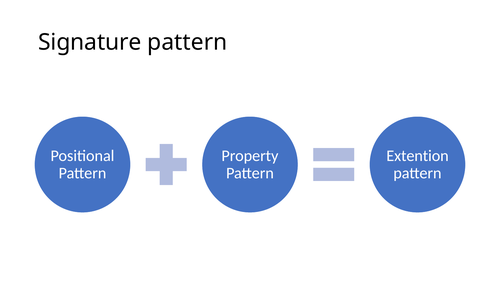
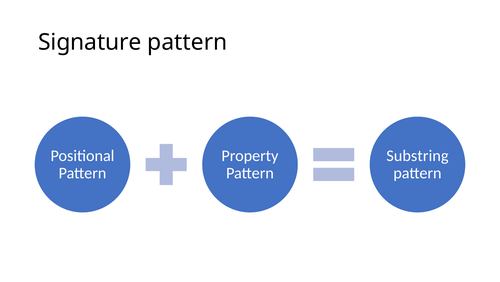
Extention: Extention -> Substring
